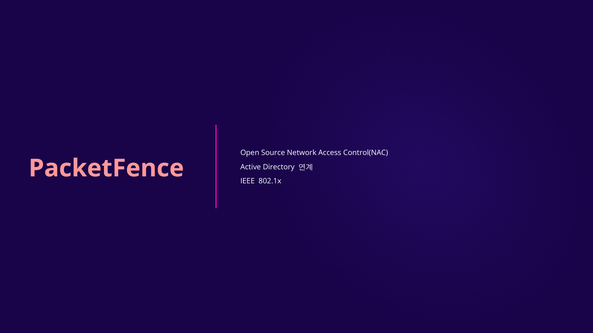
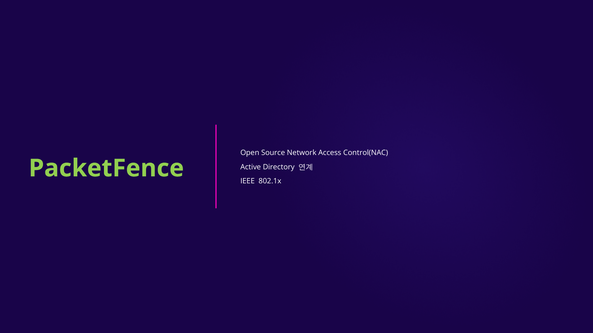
PacketFence colour: pink -> light green
